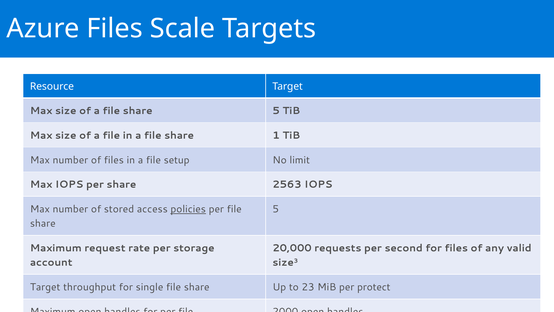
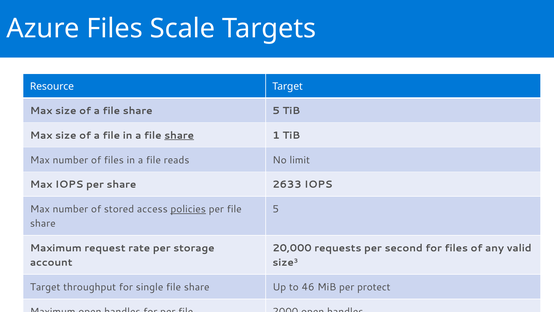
share at (179, 135) underline: none -> present
setup: setup -> reads
2563: 2563 -> 2633
23: 23 -> 46
